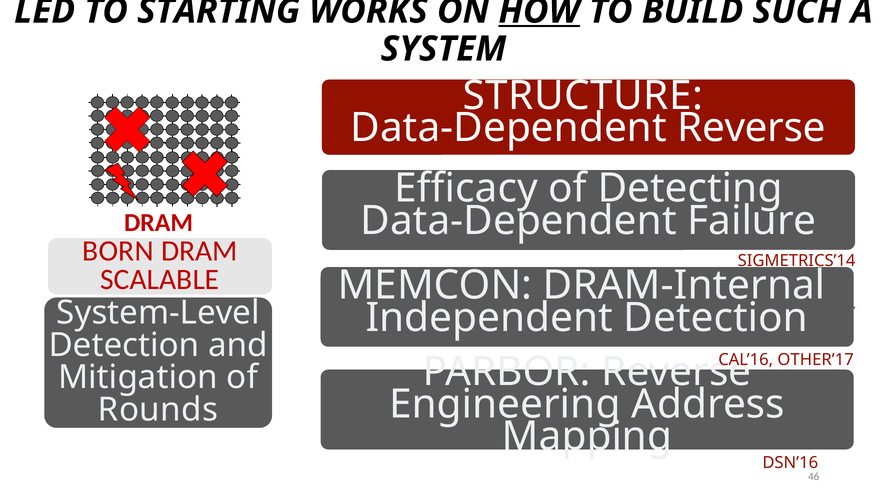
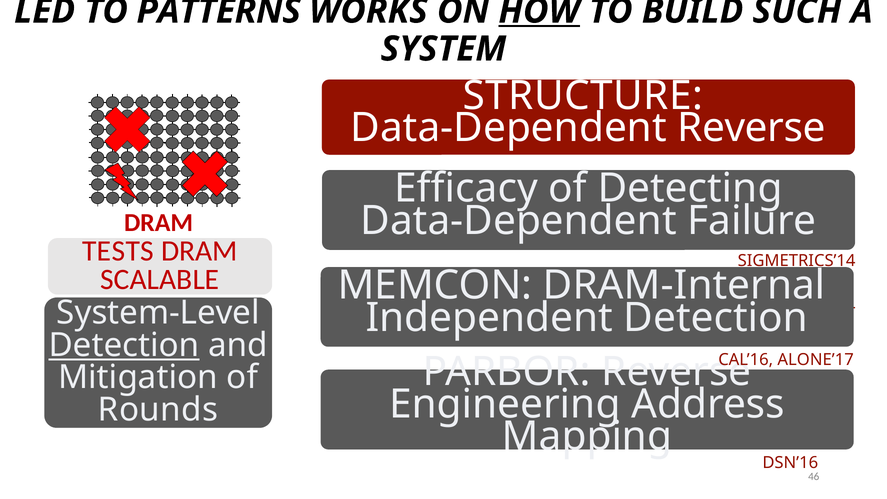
STARTING: STARTING -> PATTERNS
BORN: BORN -> TESTS
Detection at (124, 345) underline: none -> present
OTHER’17: OTHER’17 -> ALONE’17
